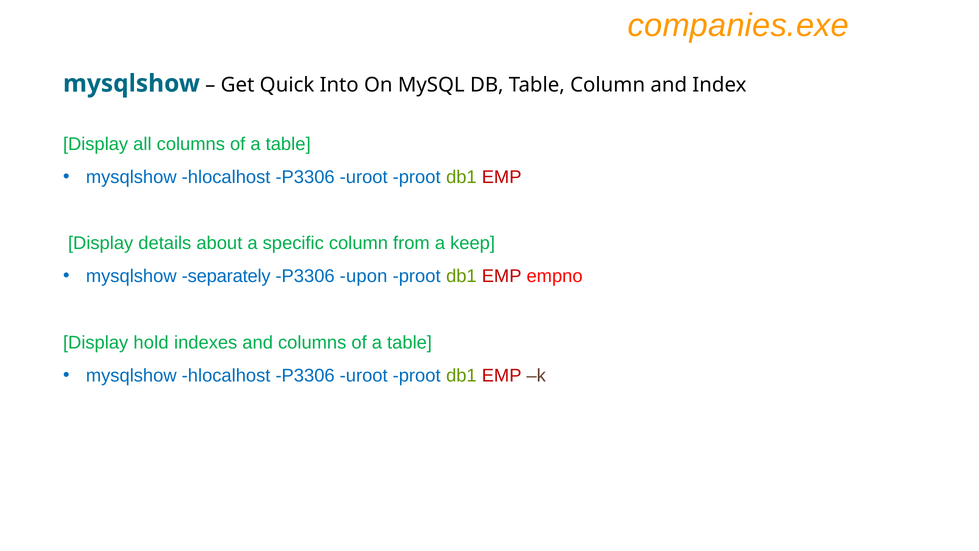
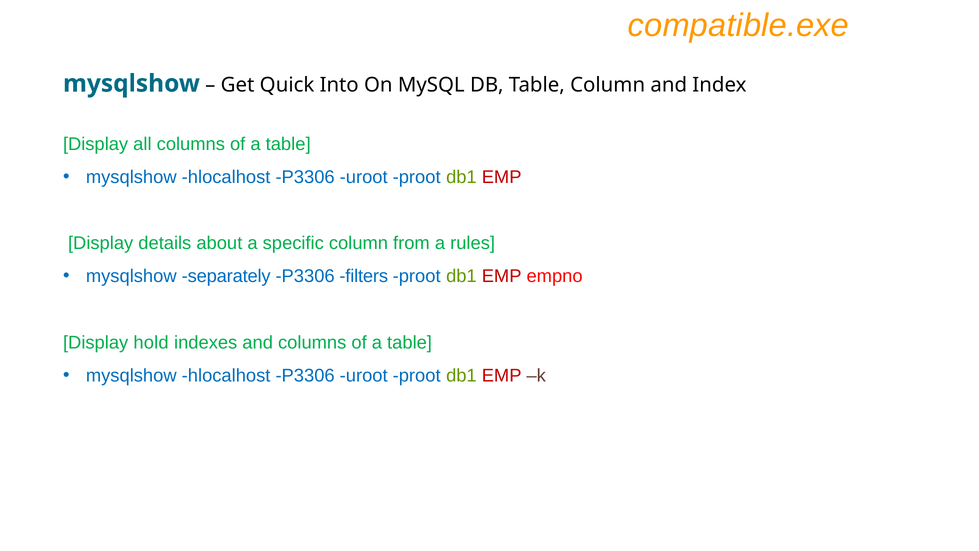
companies.exe: companies.exe -> compatible.exe
keep: keep -> rules
upon: upon -> filters
